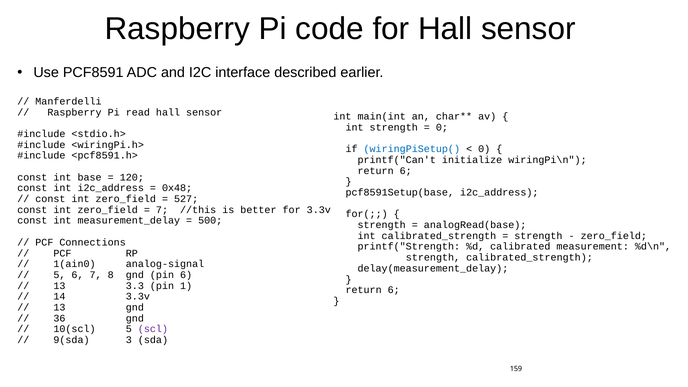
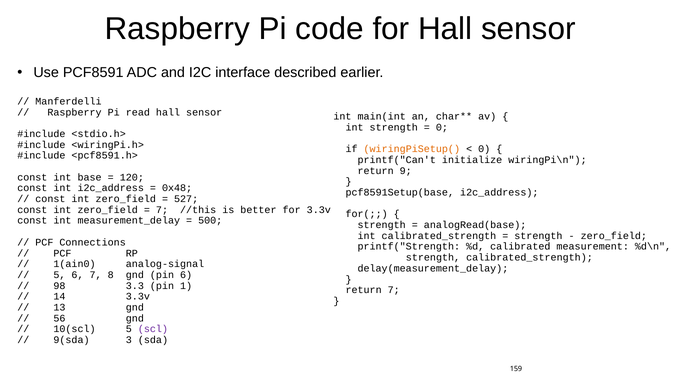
wiringPiSetup( colour: blue -> orange
6 at (406, 171): 6 -> 9
13 at (59, 286): 13 -> 98
6 at (394, 290): 6 -> 7
36: 36 -> 56
